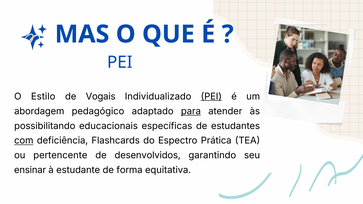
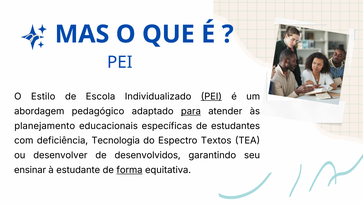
Vogais: Vogais -> Escola
possibilitando: possibilitando -> planejamento
com underline: present -> none
Flashcards: Flashcards -> Tecnologia
Prática: Prática -> Textos
pertencente: pertencente -> desenvolver
forma underline: none -> present
